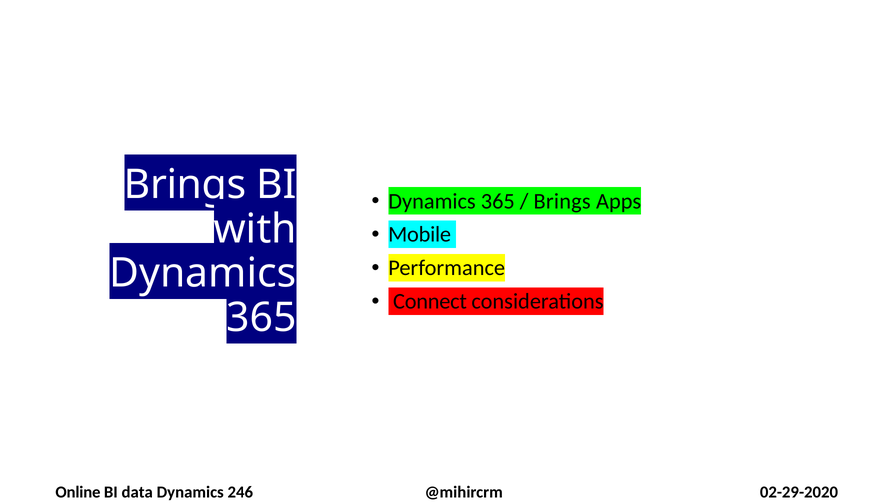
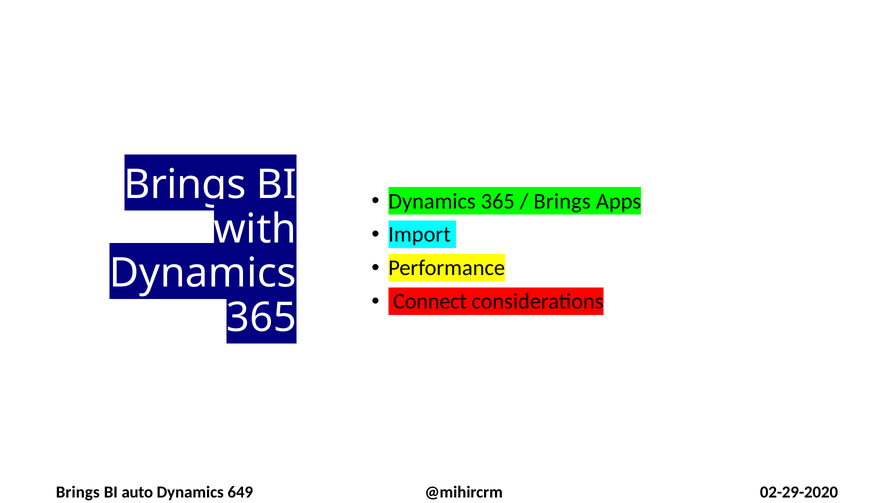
Mobile: Mobile -> Import
Online at (78, 492): Online -> Brings
data: data -> auto
246: 246 -> 649
